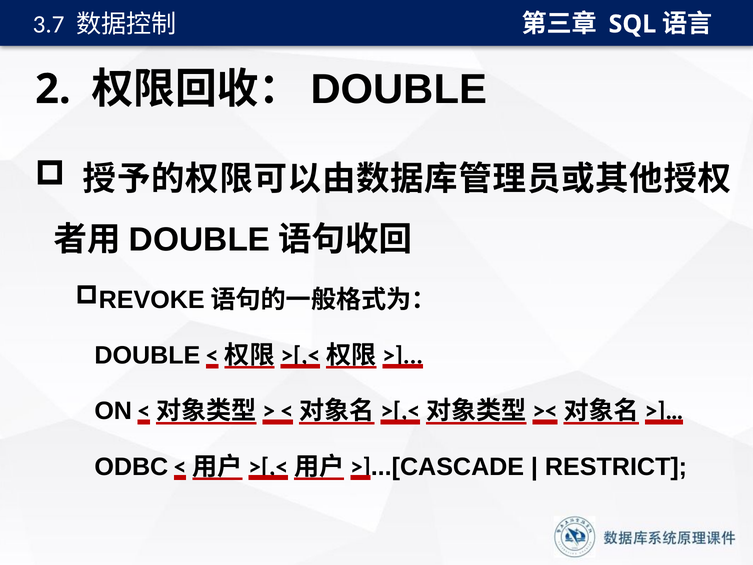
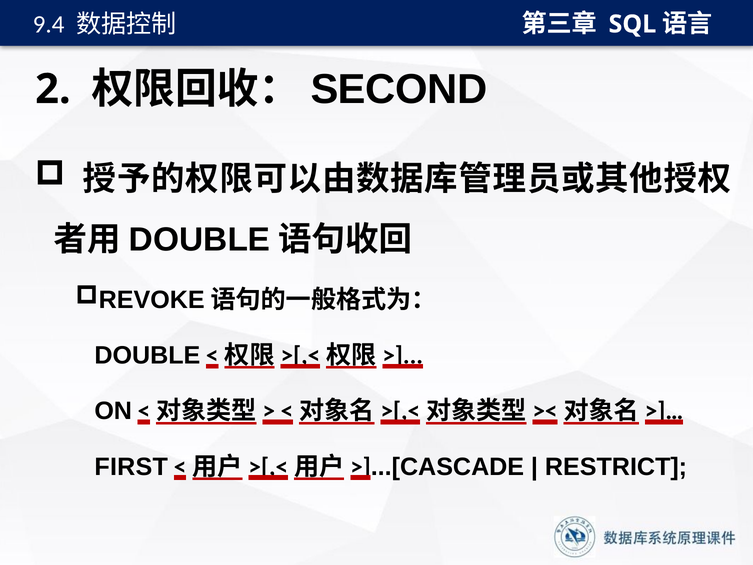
3.7: 3.7 -> 9.4
DOUBLE at (399, 89): DOUBLE -> SECOND
ODBC: ODBC -> FIRST
